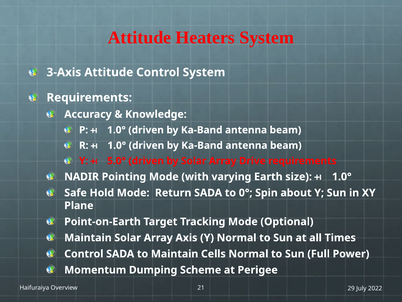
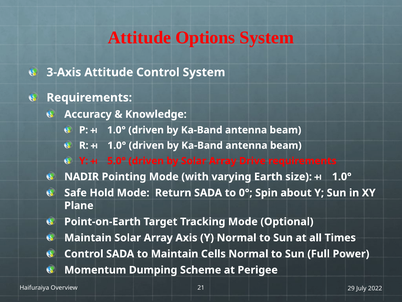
Heaters: Heaters -> Options
